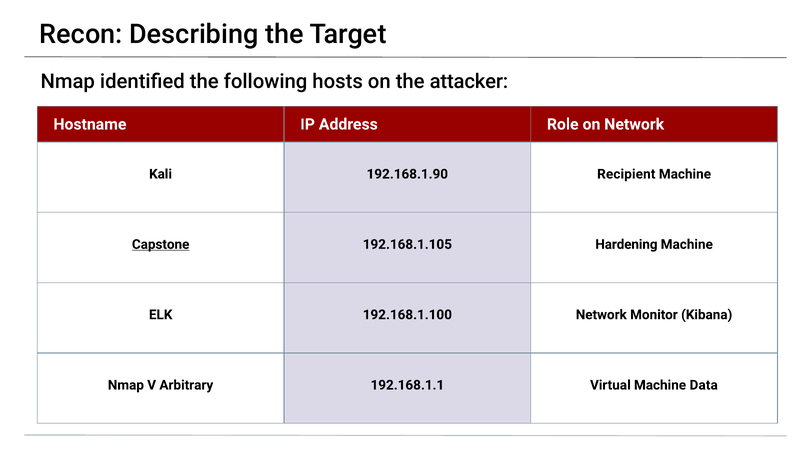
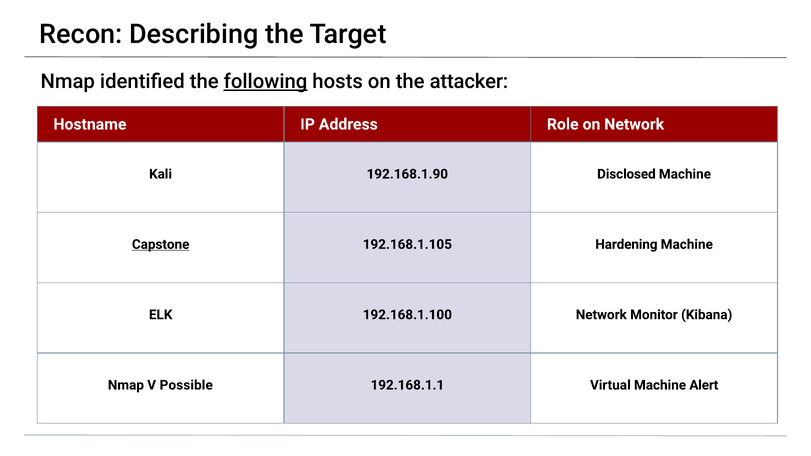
following underline: none -> present
Recipient: Recipient -> Disclosed
Arbitrary: Arbitrary -> Possible
Data: Data -> Alert
